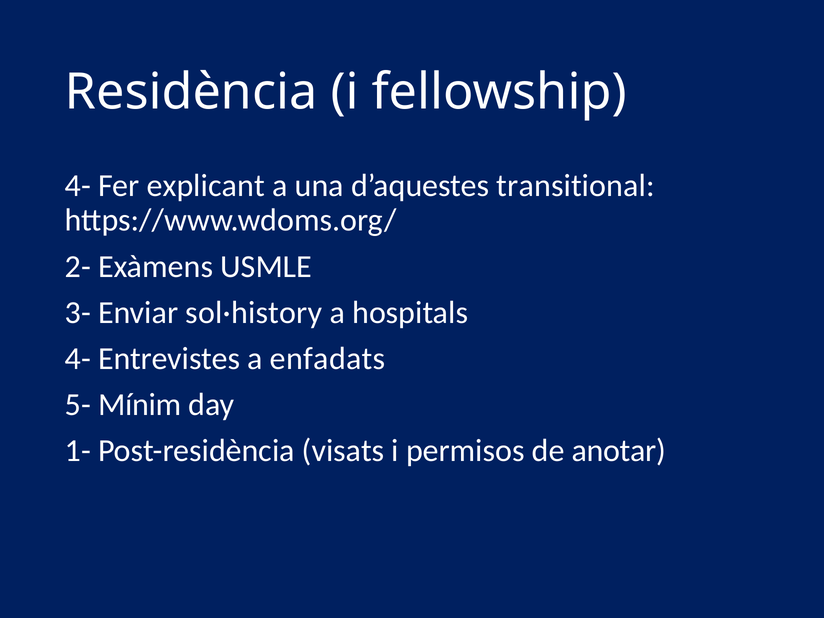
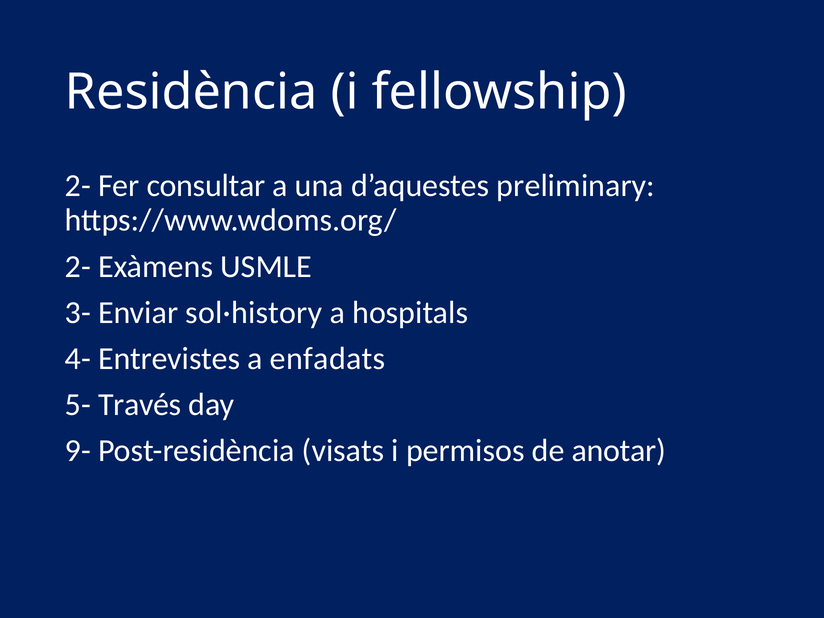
4- at (78, 186): 4- -> 2-
explicant: explicant -> consultar
transitional: transitional -> preliminary
Mínim: Mínim -> Través
1-: 1- -> 9-
